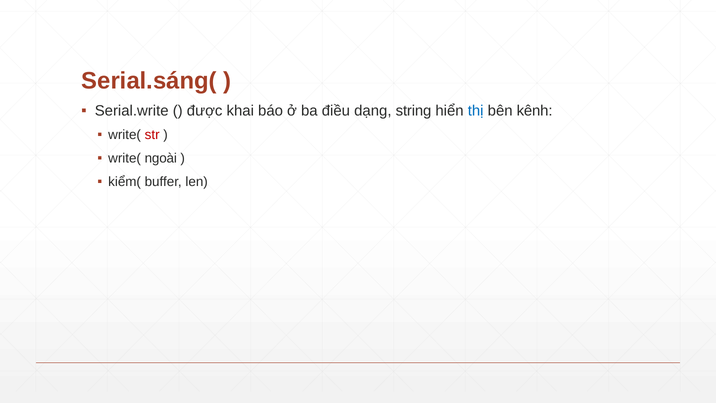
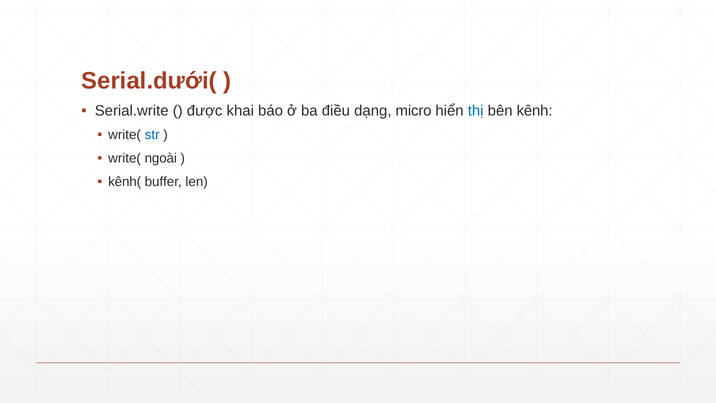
Serial.sáng(: Serial.sáng( -> Serial.dưới(
string: string -> micro
str colour: red -> blue
kiểm(: kiểm( -> kênh(
